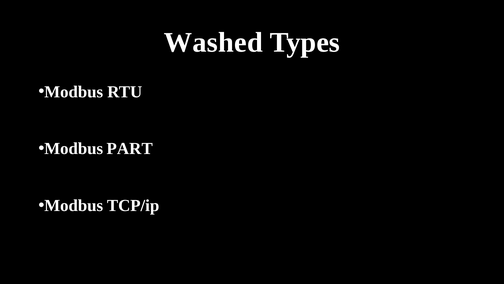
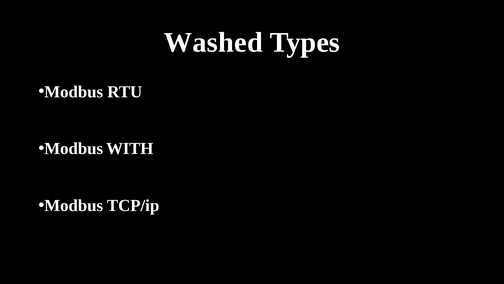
PART: PART -> WITH
